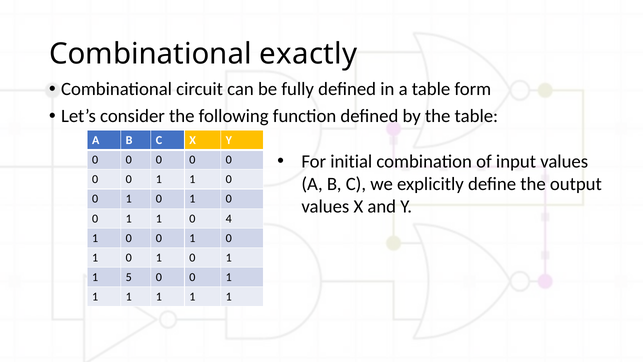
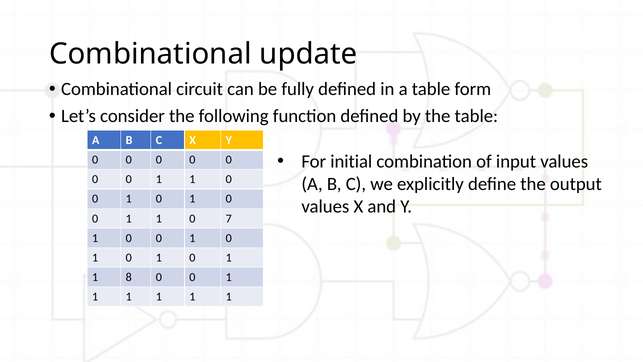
exactly: exactly -> update
4: 4 -> 7
5: 5 -> 8
